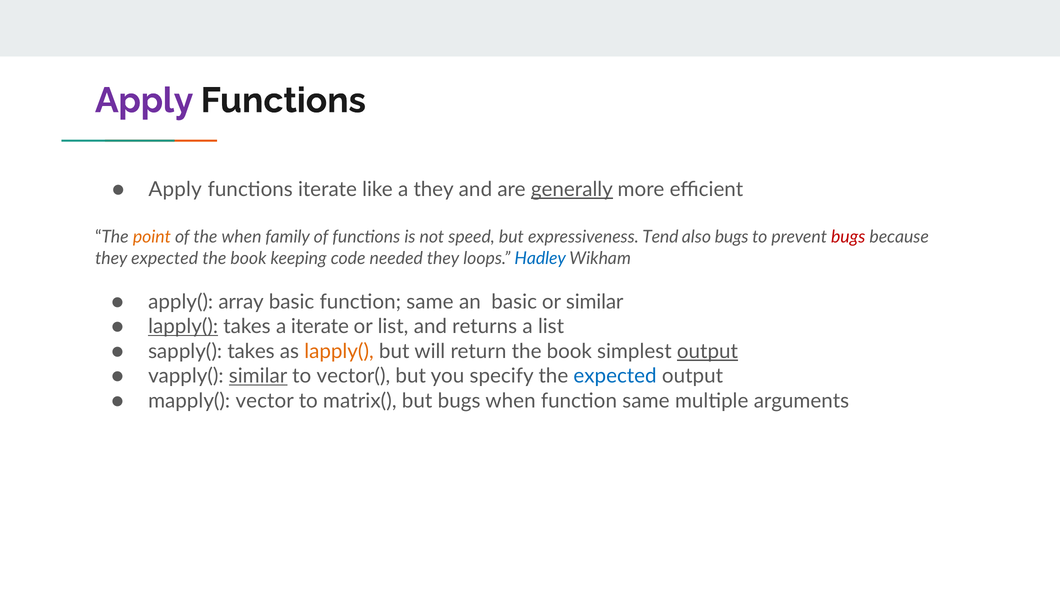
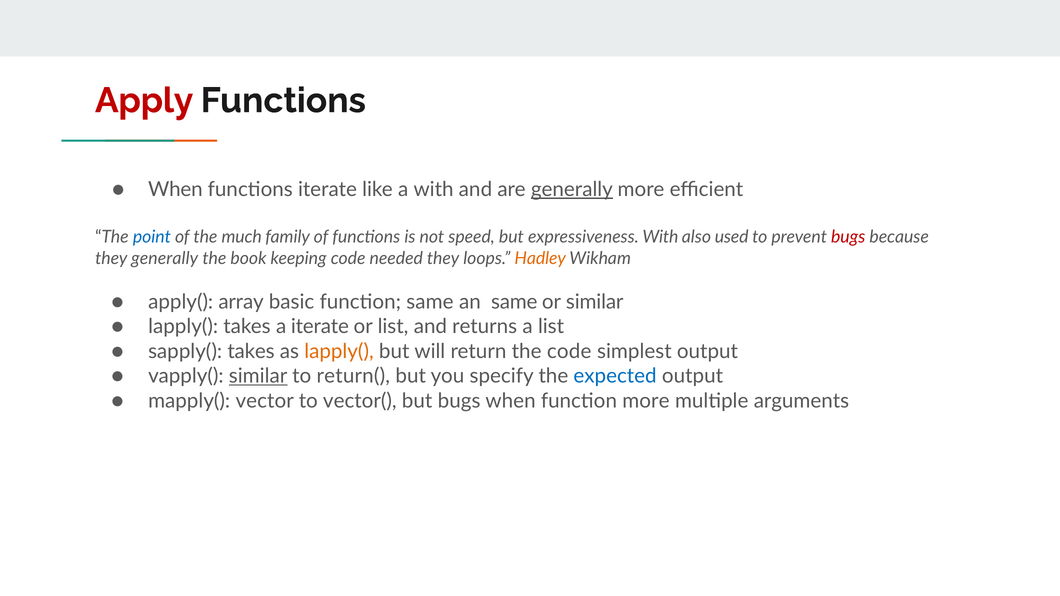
Apply at (144, 101) colour: purple -> red
Apply at (175, 190): Apply -> When
a they: they -> with
point colour: orange -> blue
the when: when -> much
expressiveness Tend: Tend -> With
also bugs: bugs -> used
they expected: expected -> generally
Hadley colour: blue -> orange
an basic: basic -> same
lapply( at (183, 327) underline: present -> none
return the book: book -> code
output at (707, 352) underline: present -> none
vector(: vector( -> return(
matrix(: matrix( -> vector(
when function same: same -> more
